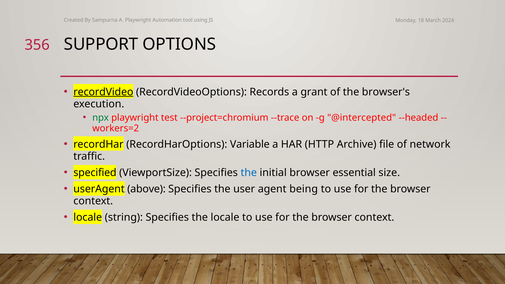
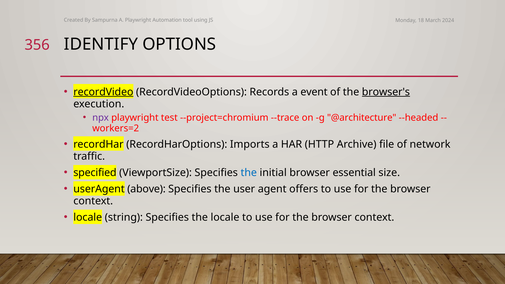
SUPPORT: SUPPORT -> IDENTIFY
grant: grant -> event
browser's underline: none -> present
npx colour: green -> purple
@intercepted: @intercepted -> @architecture
Variable: Variable -> Imports
being: being -> offers
